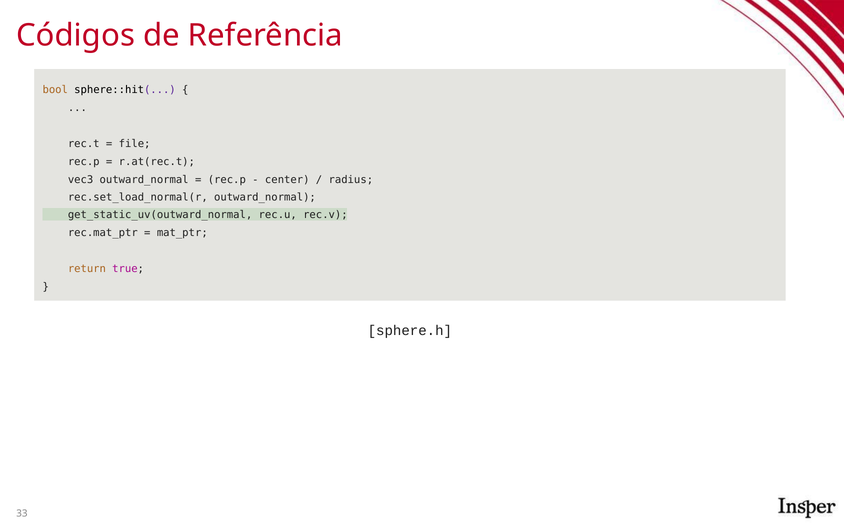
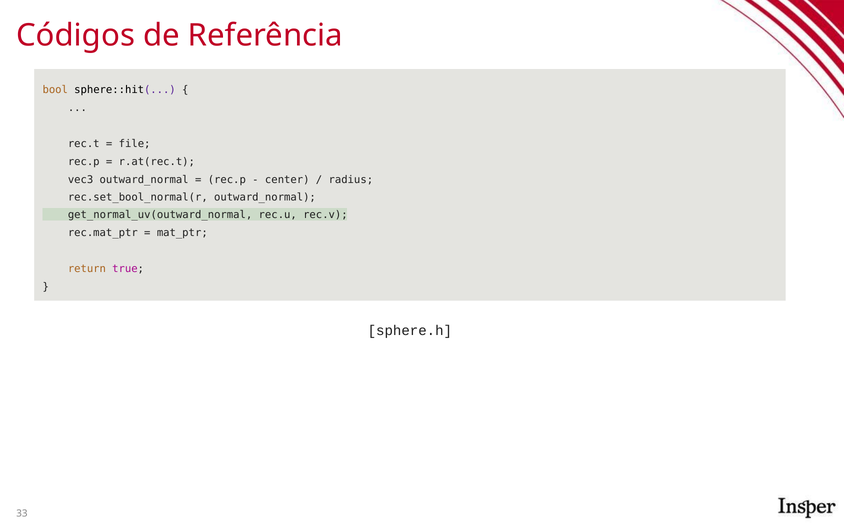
rec.set_load_normal(r: rec.set_load_normal(r -> rec.set_bool_normal(r
get_static_uv(outward_normal: get_static_uv(outward_normal -> get_normal_uv(outward_normal
